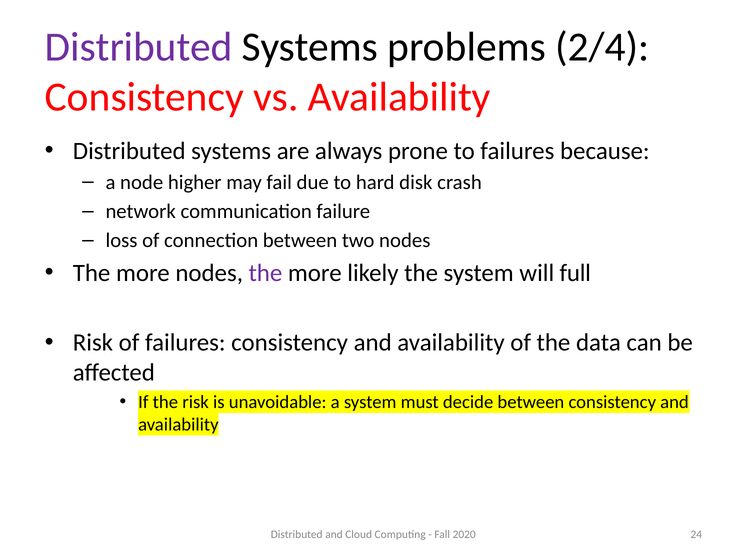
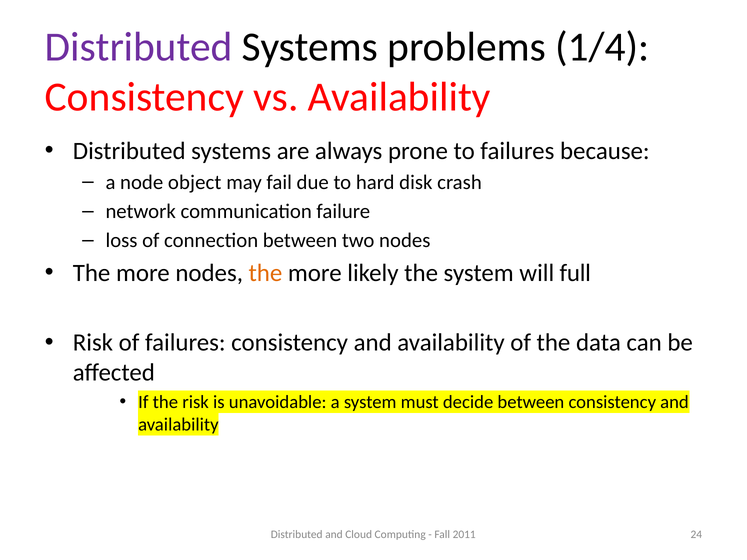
2/4: 2/4 -> 1/4
higher: higher -> object
the at (265, 273) colour: purple -> orange
2020: 2020 -> 2011
